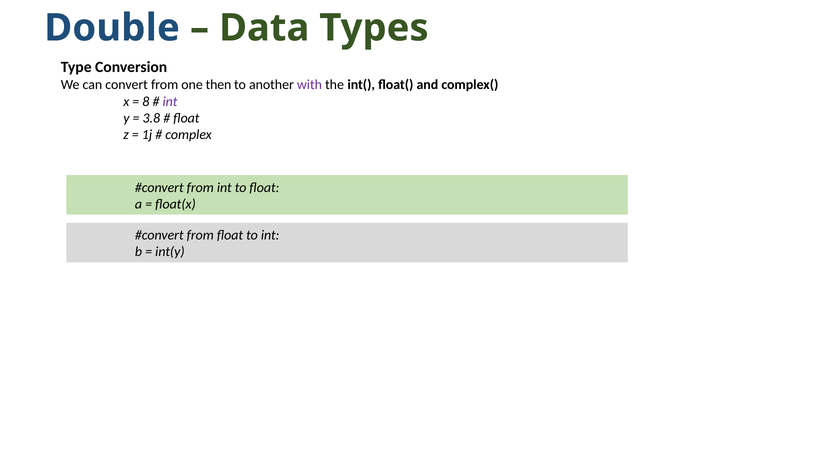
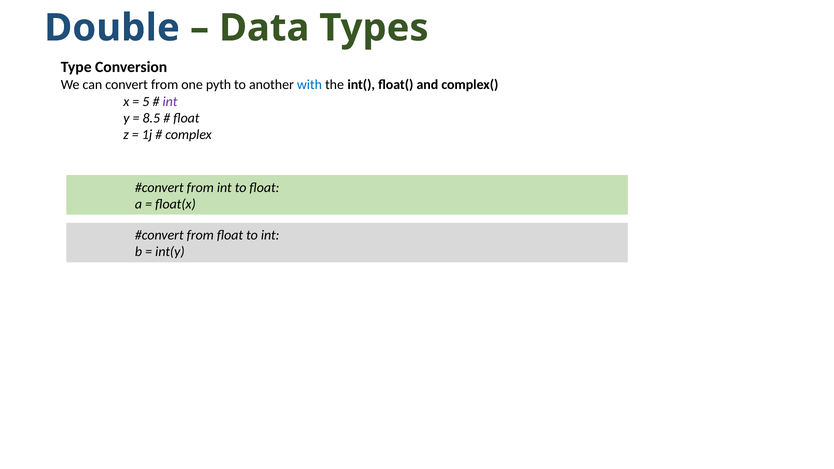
then: then -> pyth
with colour: purple -> blue
8: 8 -> 5
3.8: 3.8 -> 8.5
